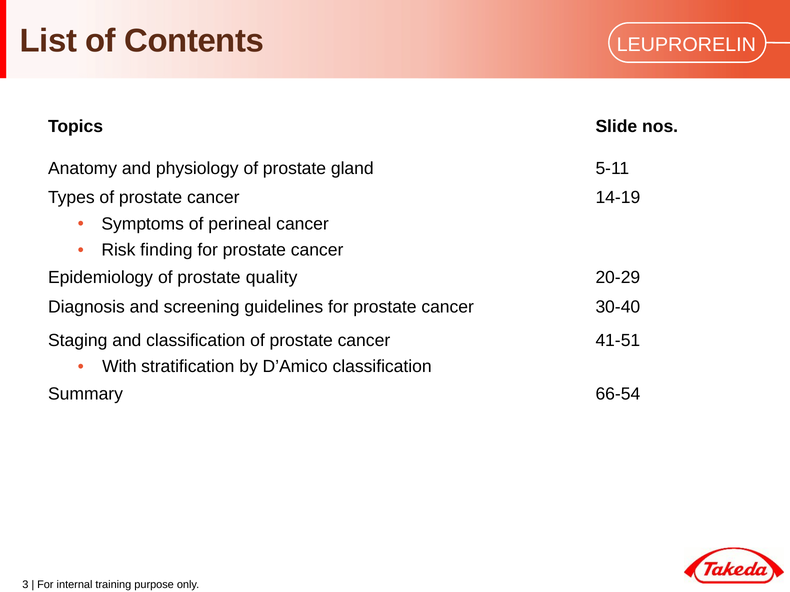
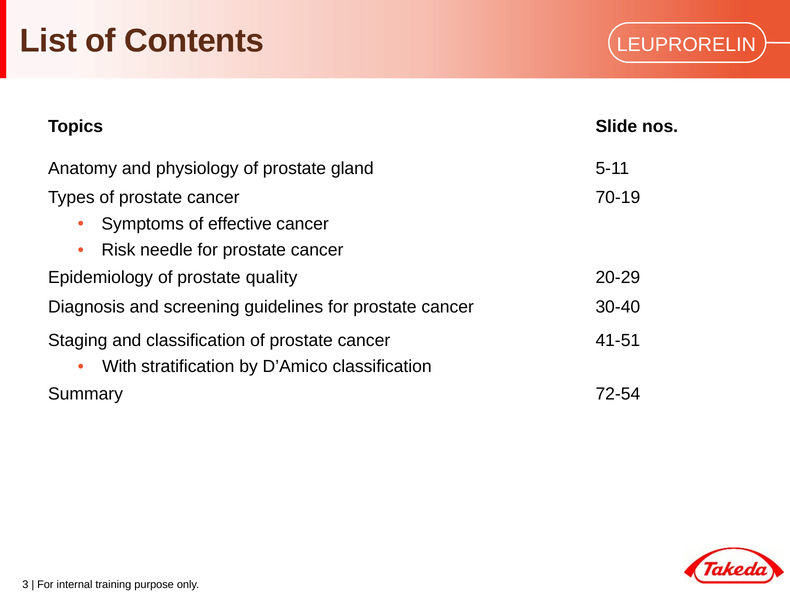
14-19: 14-19 -> 70-19
perineal: perineal -> effective
finding: finding -> needle
66-54: 66-54 -> 72-54
